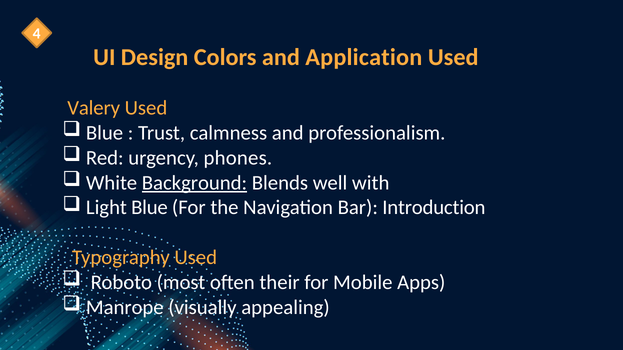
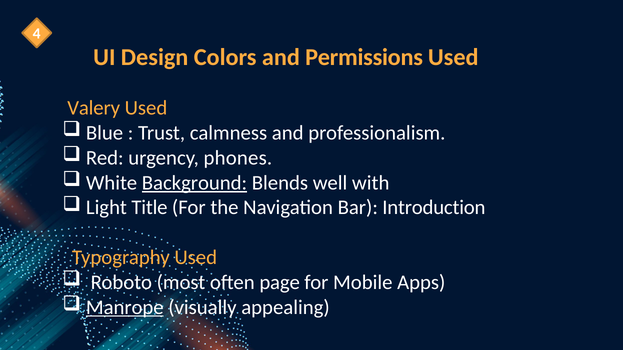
Application: Application -> Permissions
Light Blue: Blue -> Title
their: their -> page
Manrope underline: none -> present
